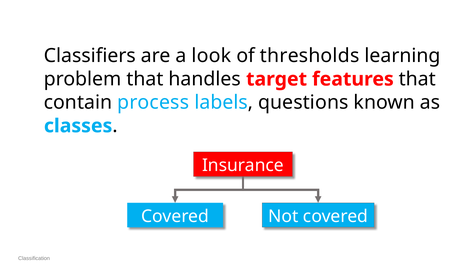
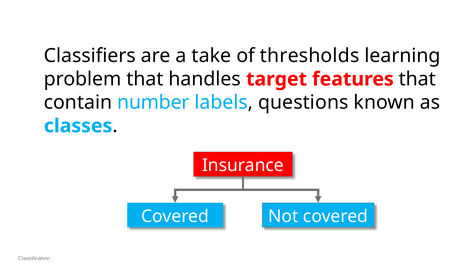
look: look -> take
process: process -> number
